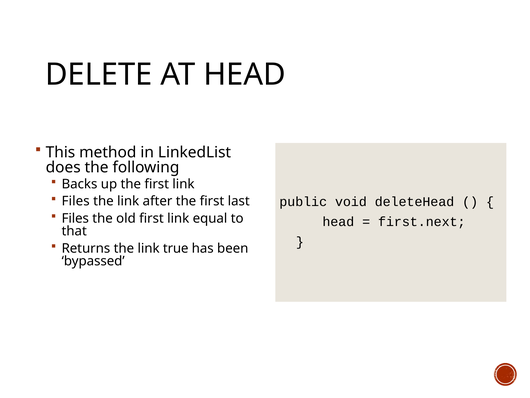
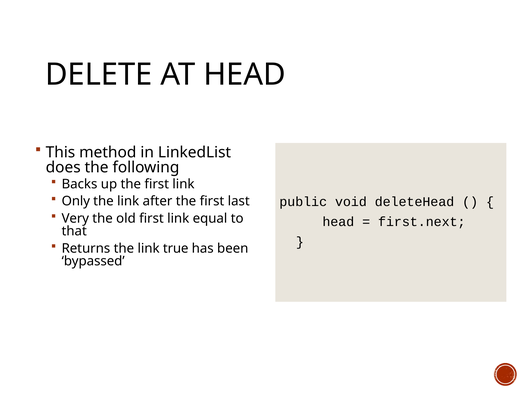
Files at (76, 201): Files -> Only
Files at (75, 218): Files -> Very
